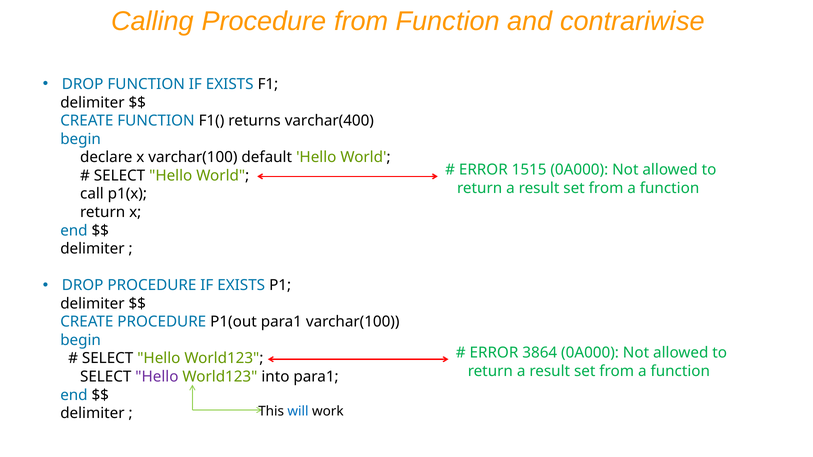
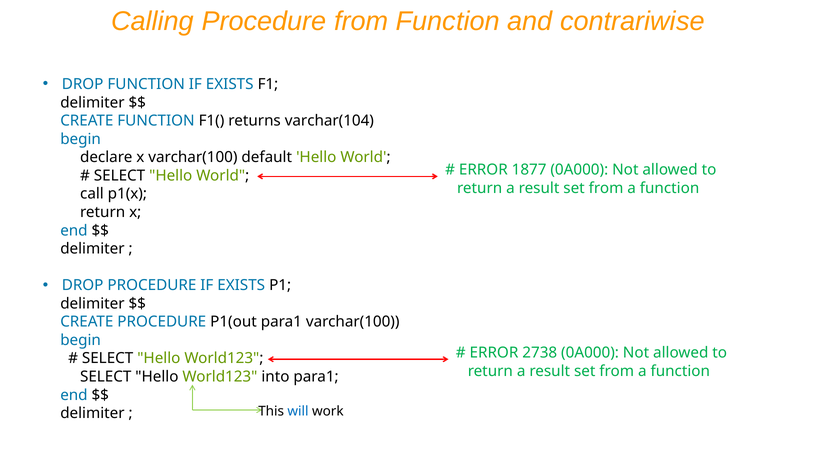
varchar(400: varchar(400 -> varchar(104
1515: 1515 -> 1877
3864: 3864 -> 2738
Hello at (157, 377) colour: purple -> black
